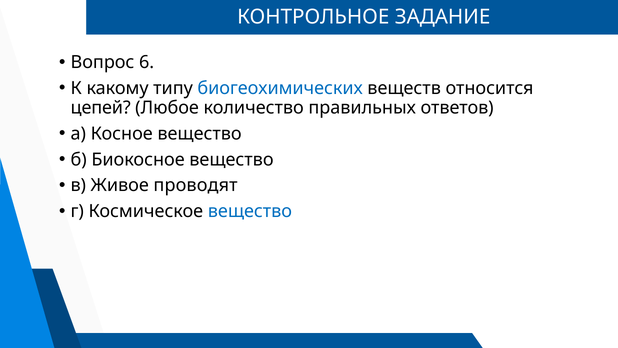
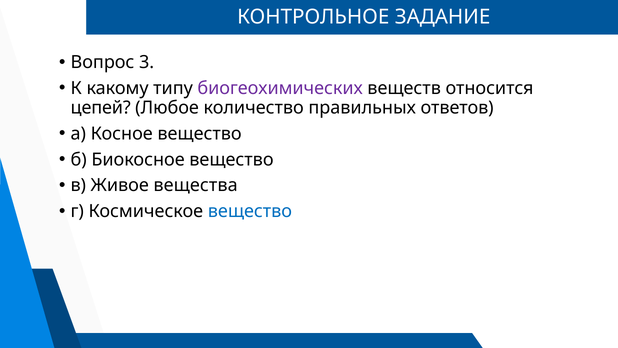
6: 6 -> 3
биогеохимических colour: blue -> purple
проводят: проводят -> вещества
